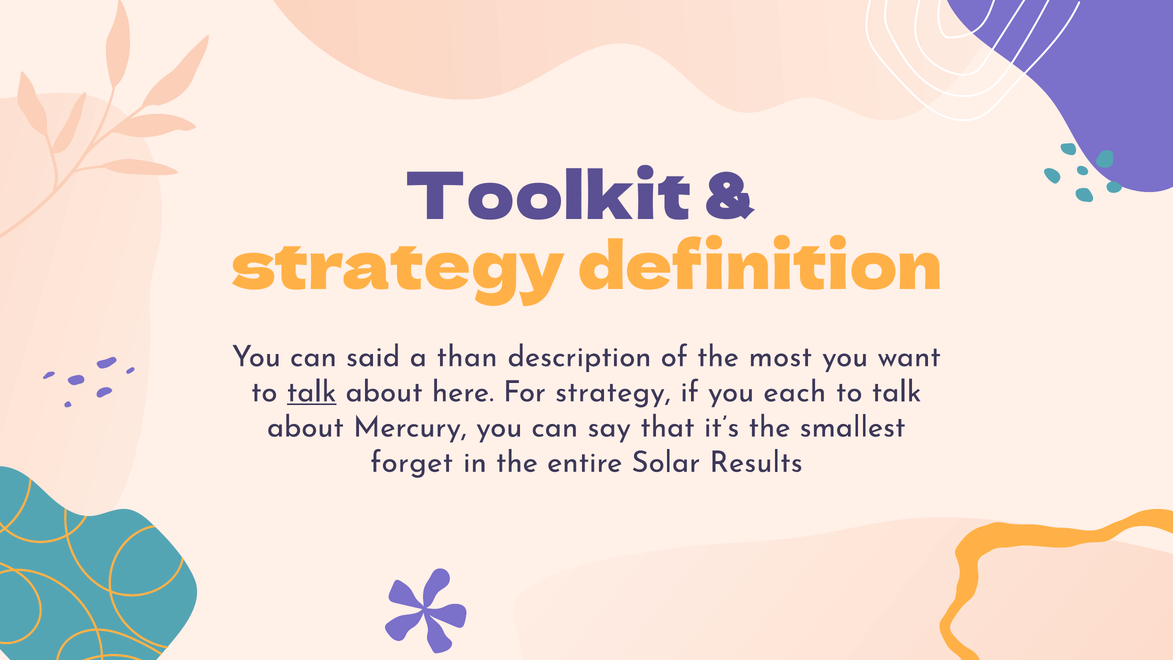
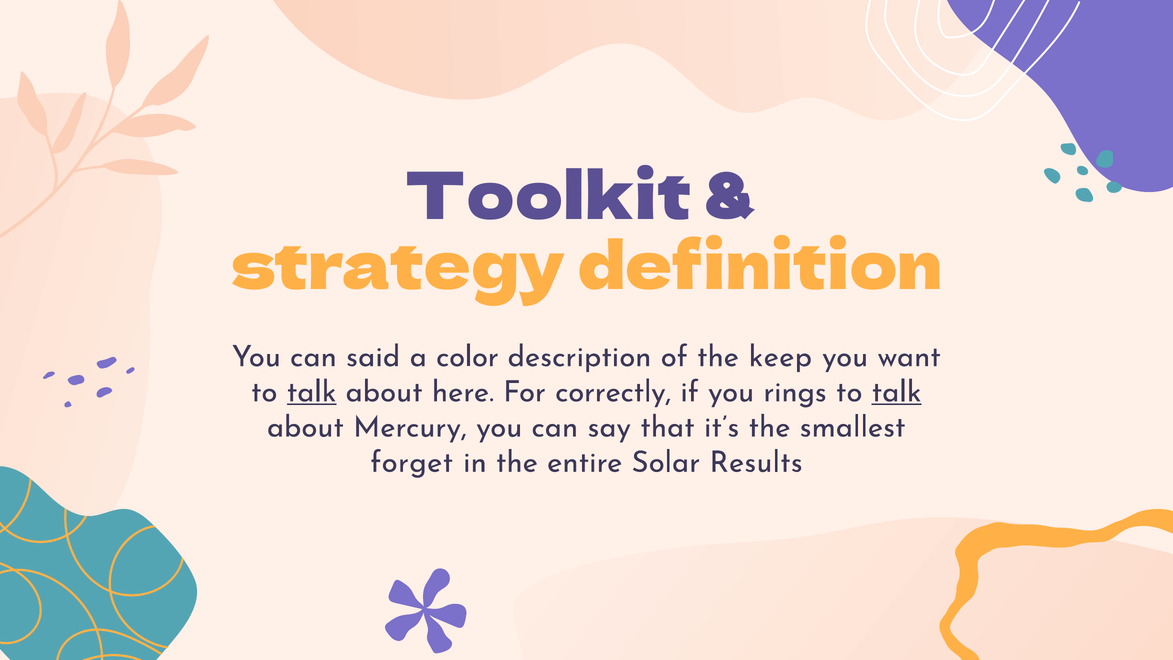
than: than -> color
most: most -> keep
For strategy: strategy -> correctly
each: each -> rings
talk at (897, 392) underline: none -> present
